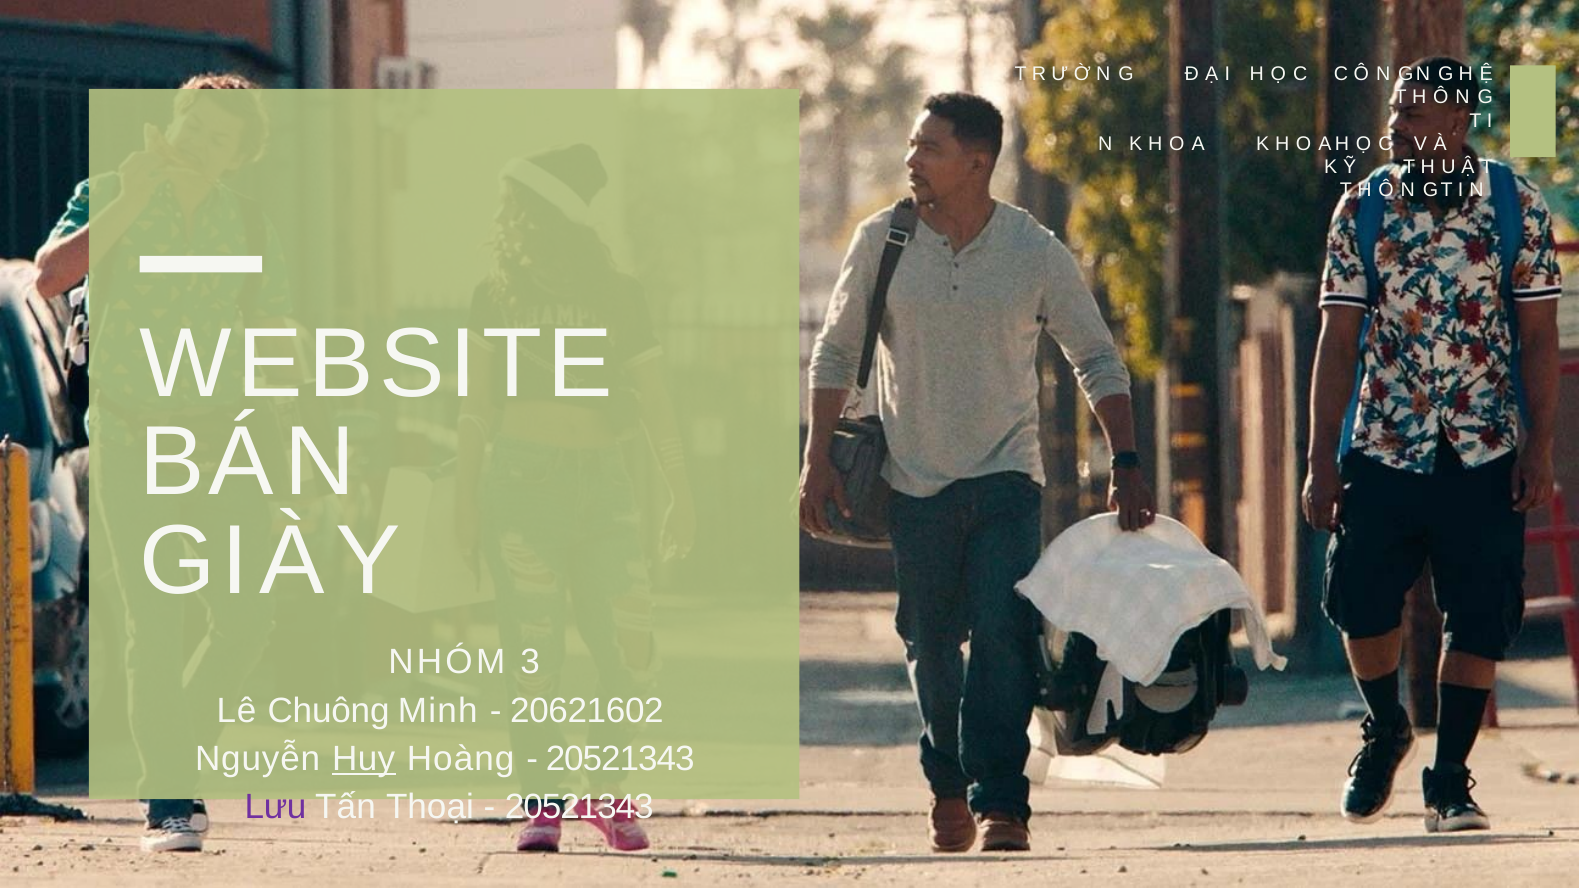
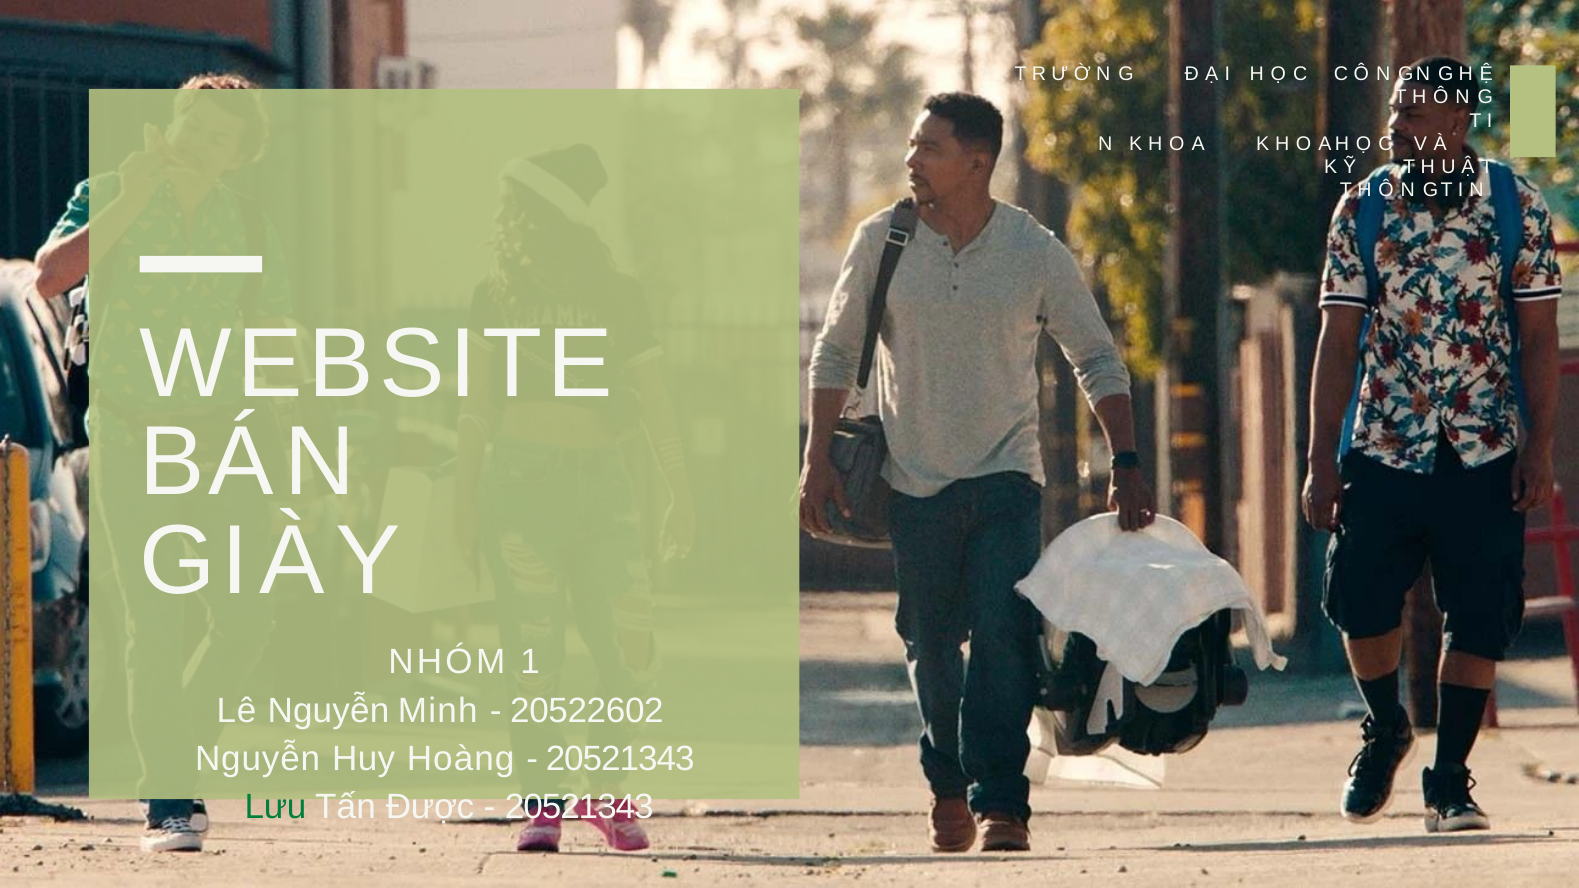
3: 3 -> 1
Lê Chuông: Chuông -> Nguyễn
20621602: 20621602 -> 20522602
Huy underline: present -> none
Lưu colour: purple -> green
Thoại: Thoại -> Được
